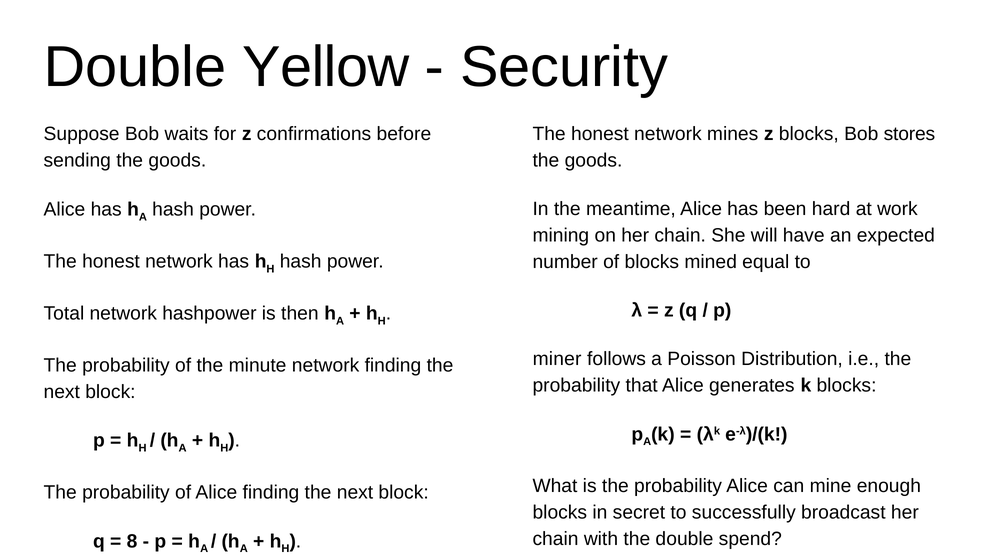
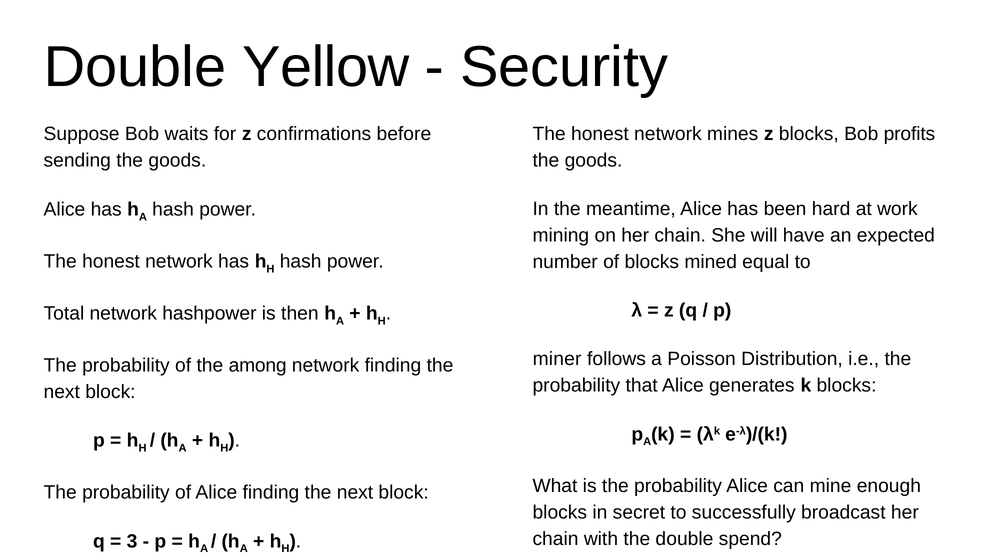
stores: stores -> profits
minute: minute -> among
8: 8 -> 3
